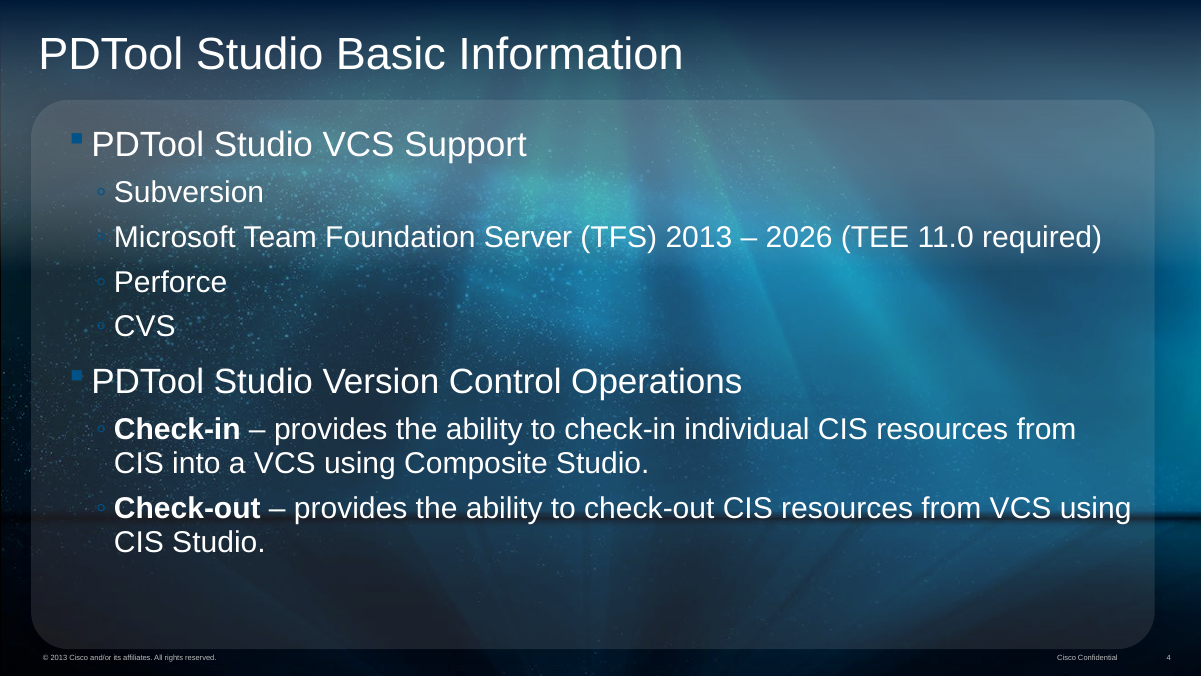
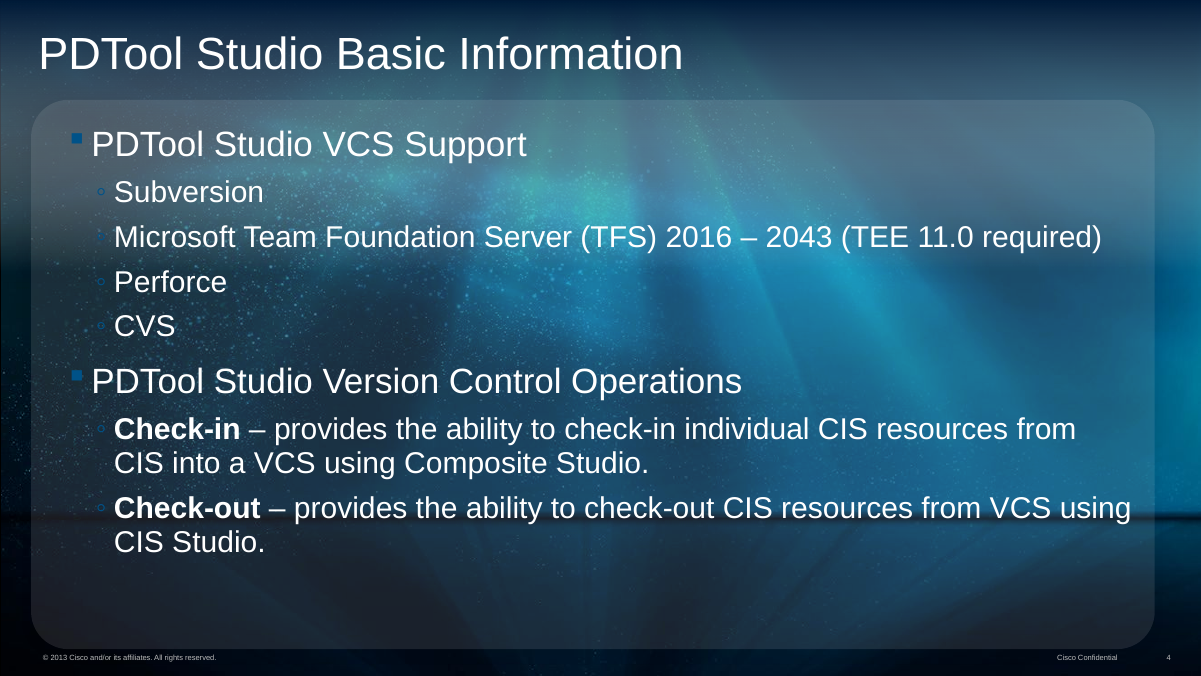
TFS 2013: 2013 -> 2016
2026: 2026 -> 2043
